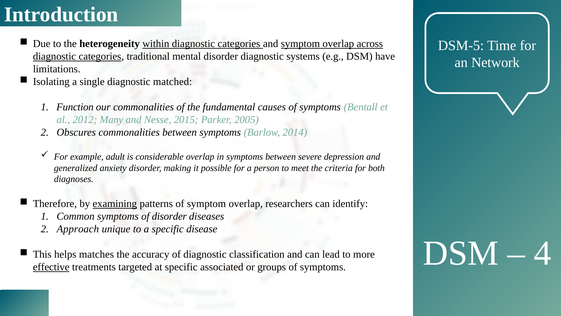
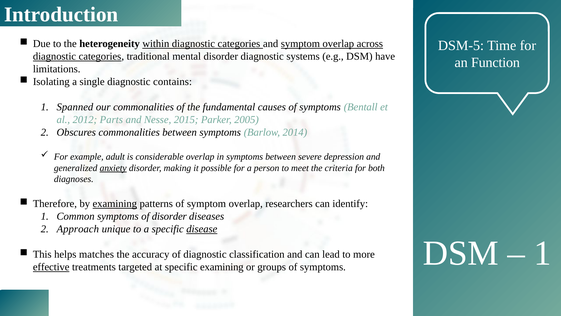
Network: Network -> Function
matched: matched -> contains
Function: Function -> Spanned
Many: Many -> Parts
anxiety underline: none -> present
disease underline: none -> present
specific associated: associated -> examining
4 at (543, 253): 4 -> 1
